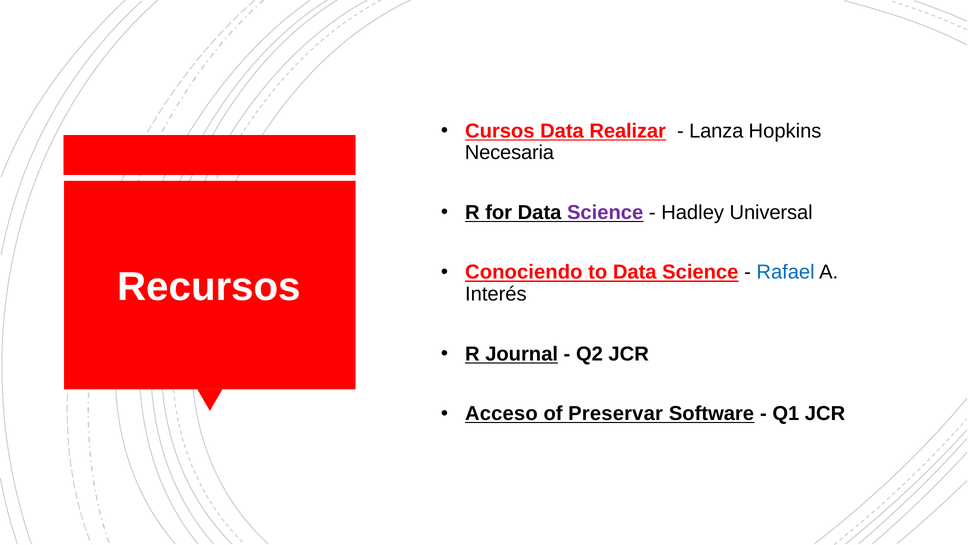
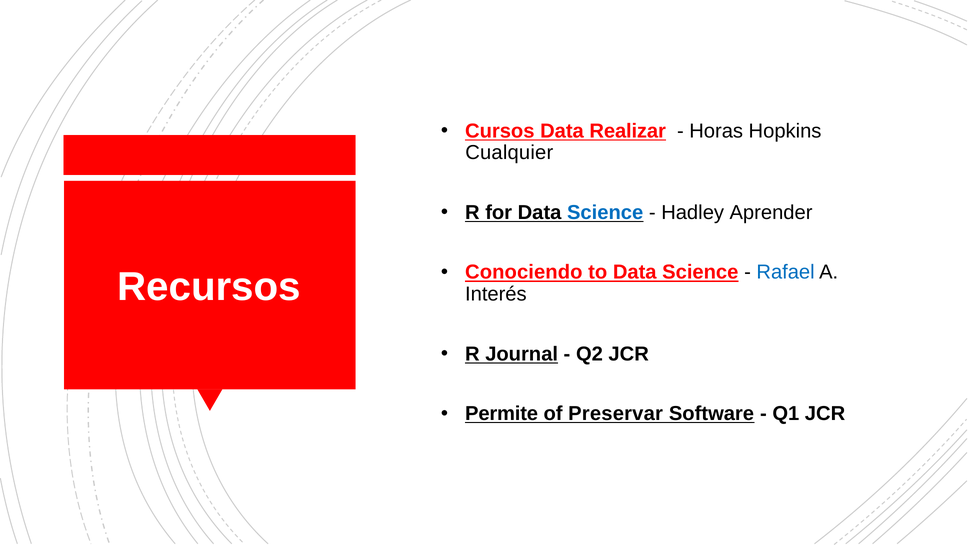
Lanza: Lanza -> Horas
Necesaria: Necesaria -> Cualquier
Science at (605, 213) colour: purple -> blue
Universal: Universal -> Aprender
Acceso: Acceso -> Permite
